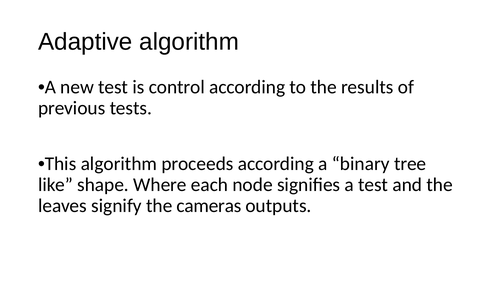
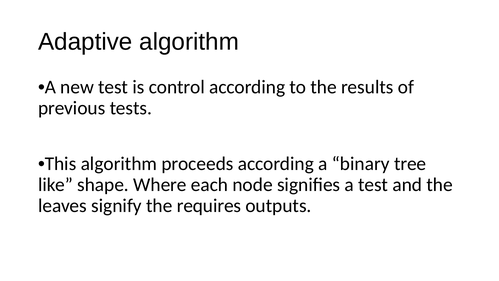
cameras: cameras -> requires
